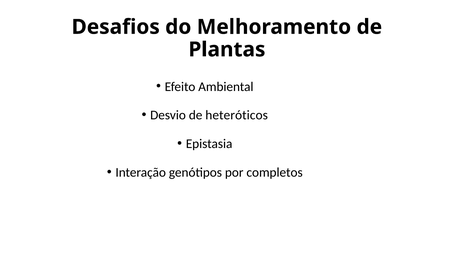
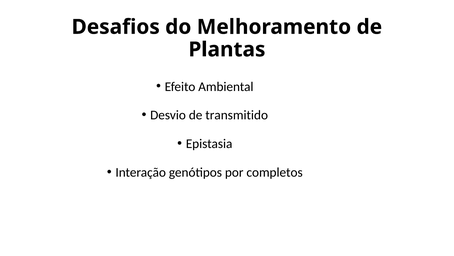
heteróticos: heteróticos -> transmitido
